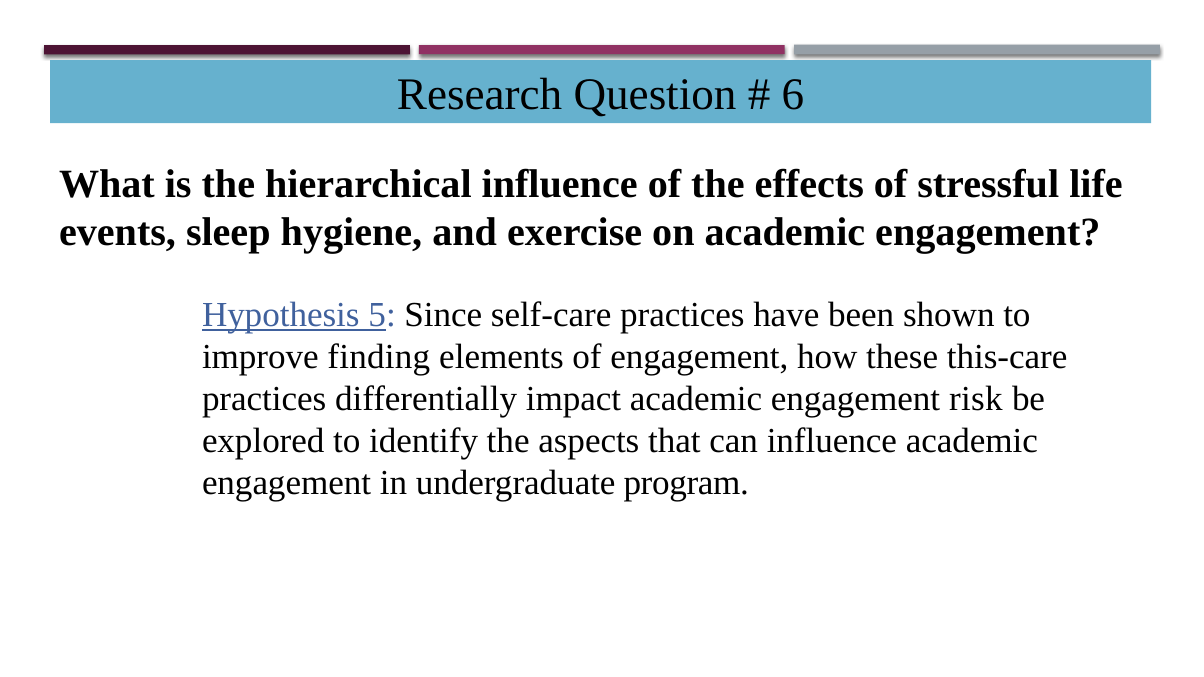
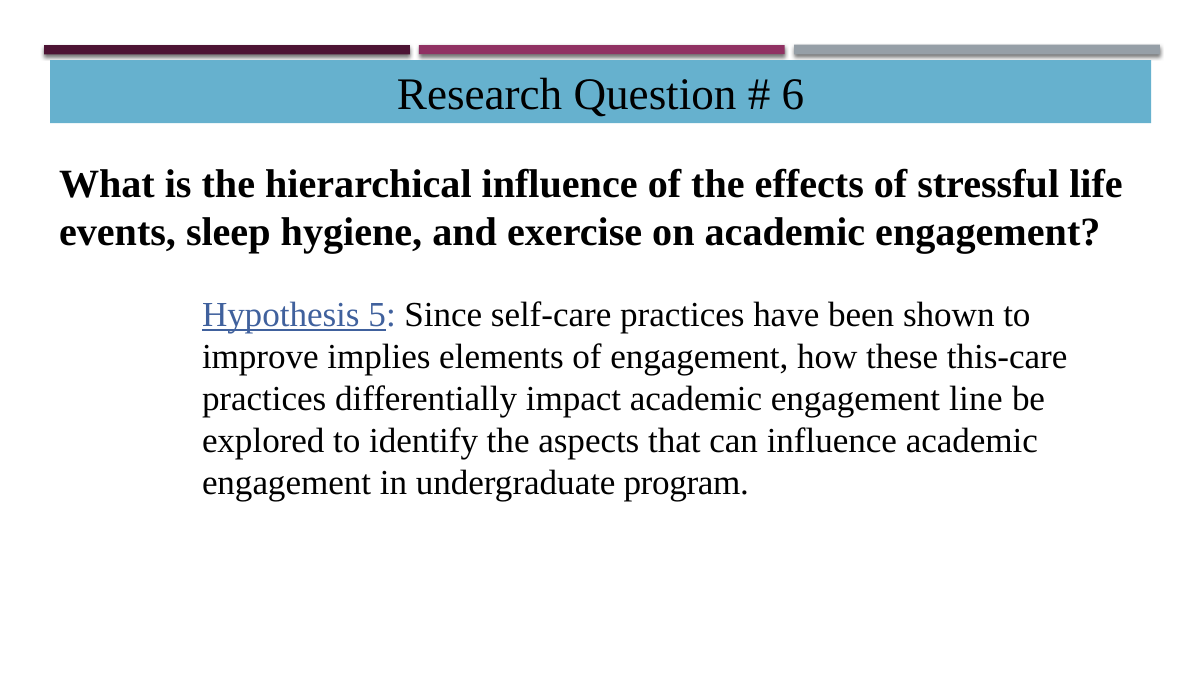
finding: finding -> implies
risk: risk -> line
